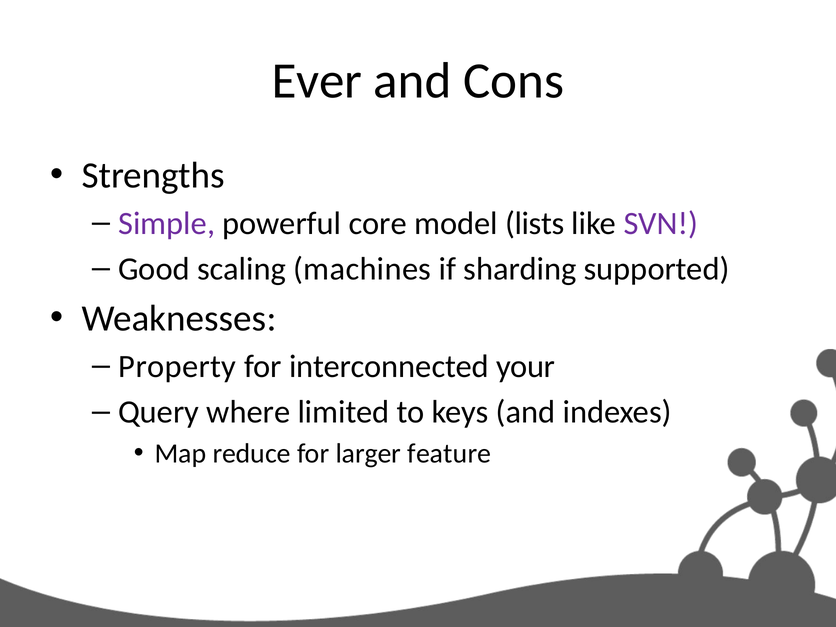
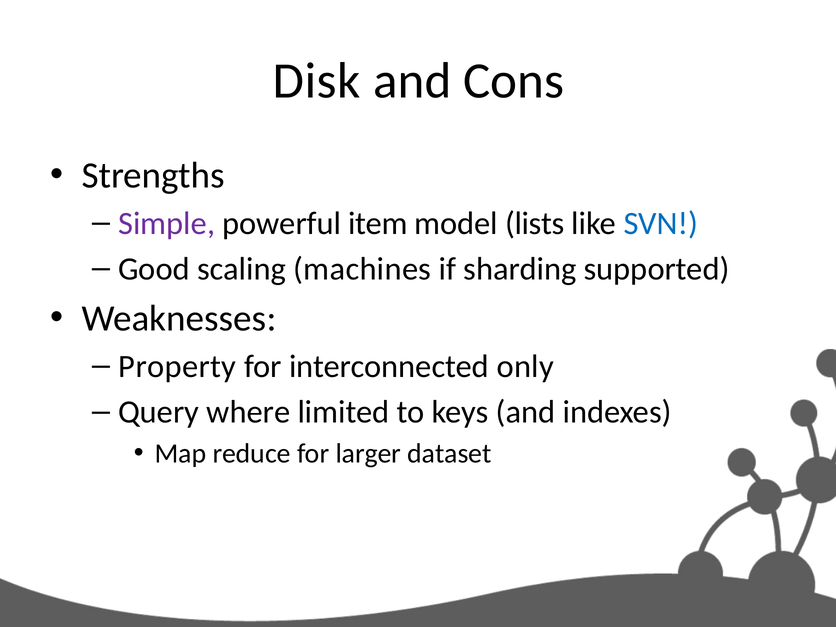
Ever: Ever -> Disk
core: core -> item
SVN colour: purple -> blue
your: your -> only
feature: feature -> dataset
